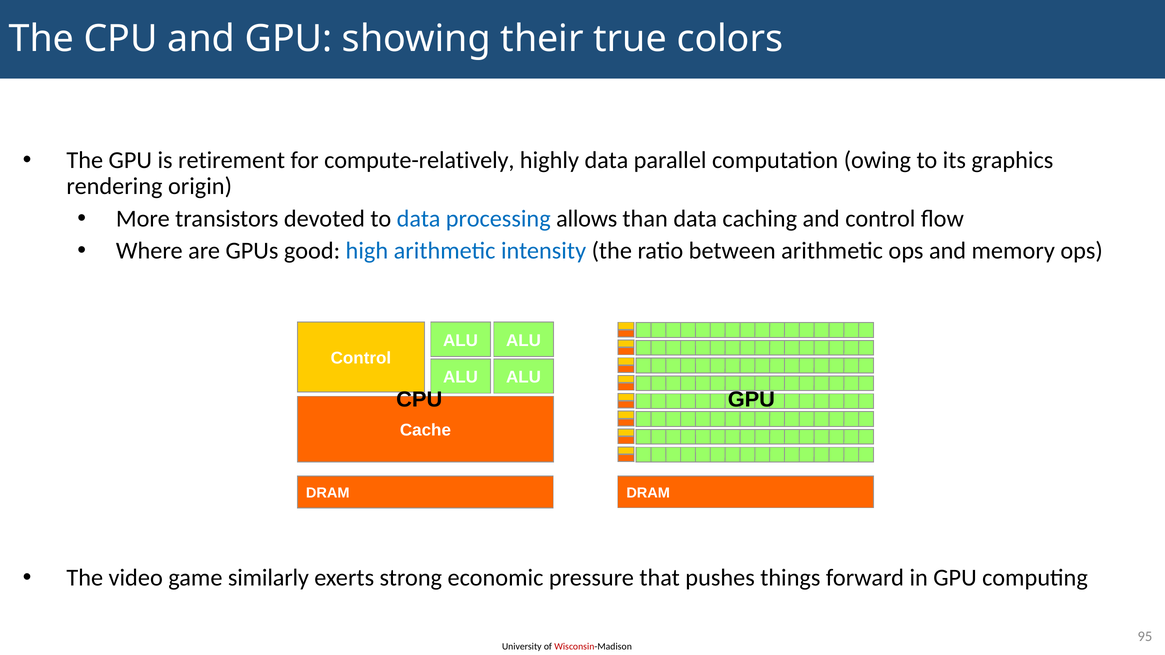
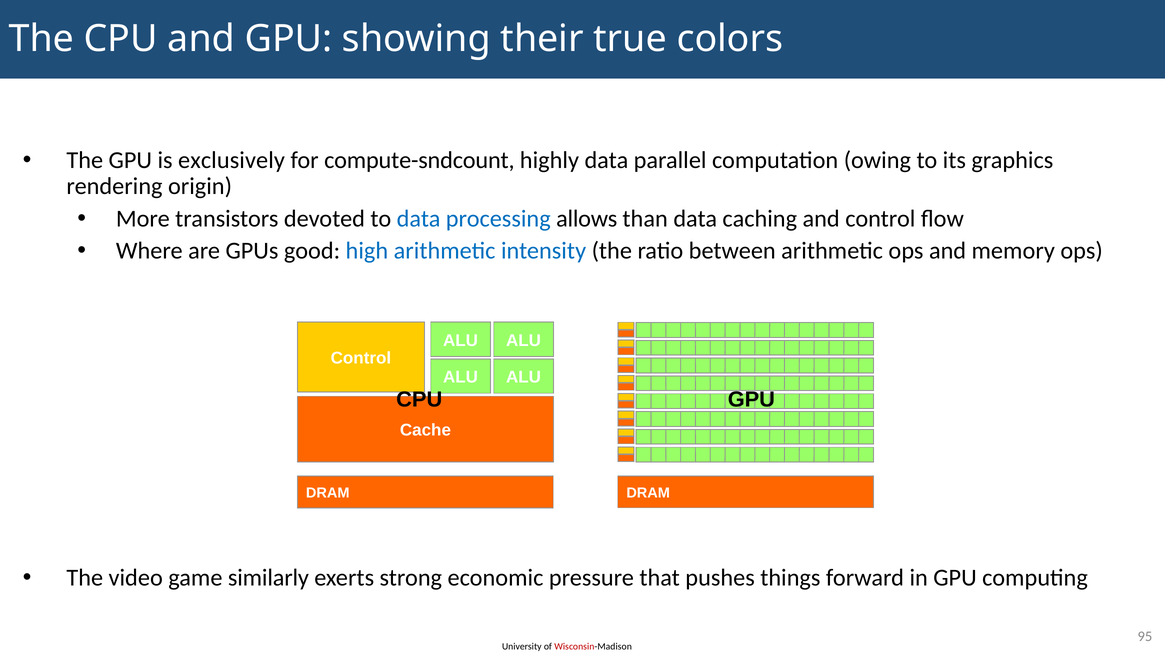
retirement: retirement -> exclusively
compute-relatively: compute-relatively -> compute-sndcount
